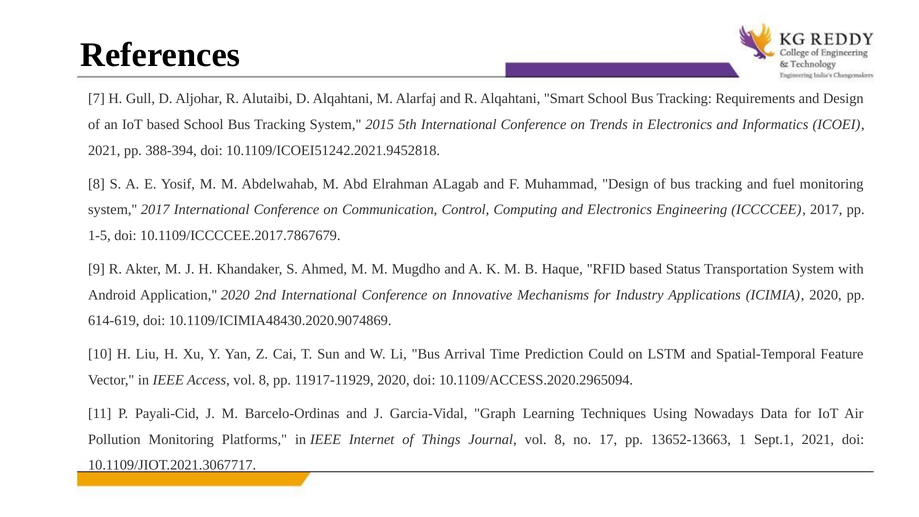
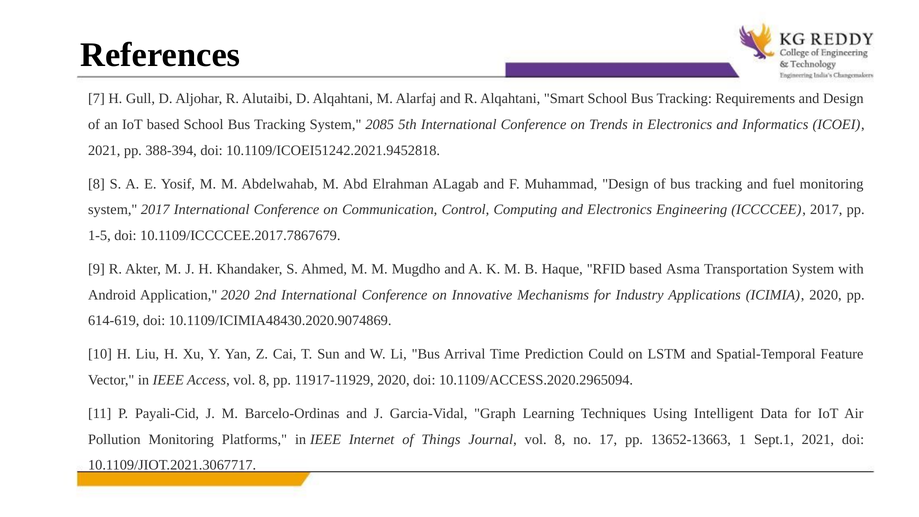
2015: 2015 -> 2085
Status: Status -> Asma
Nowadays: Nowadays -> Intelligent
